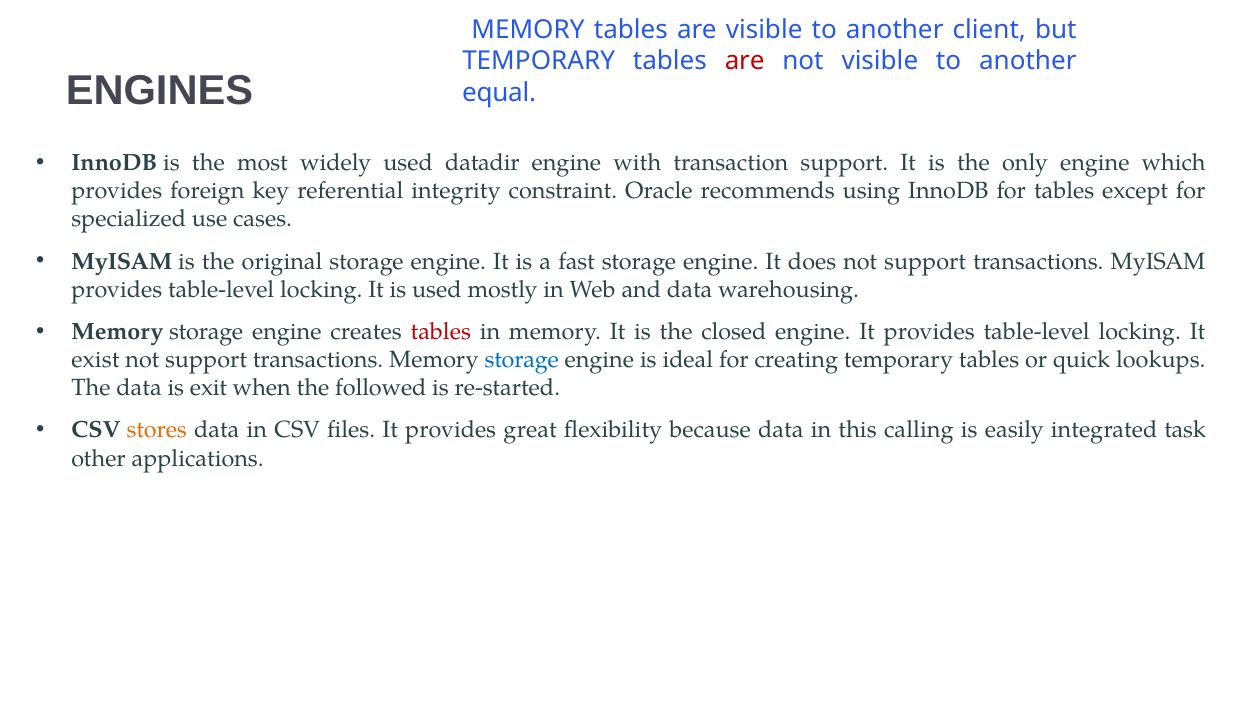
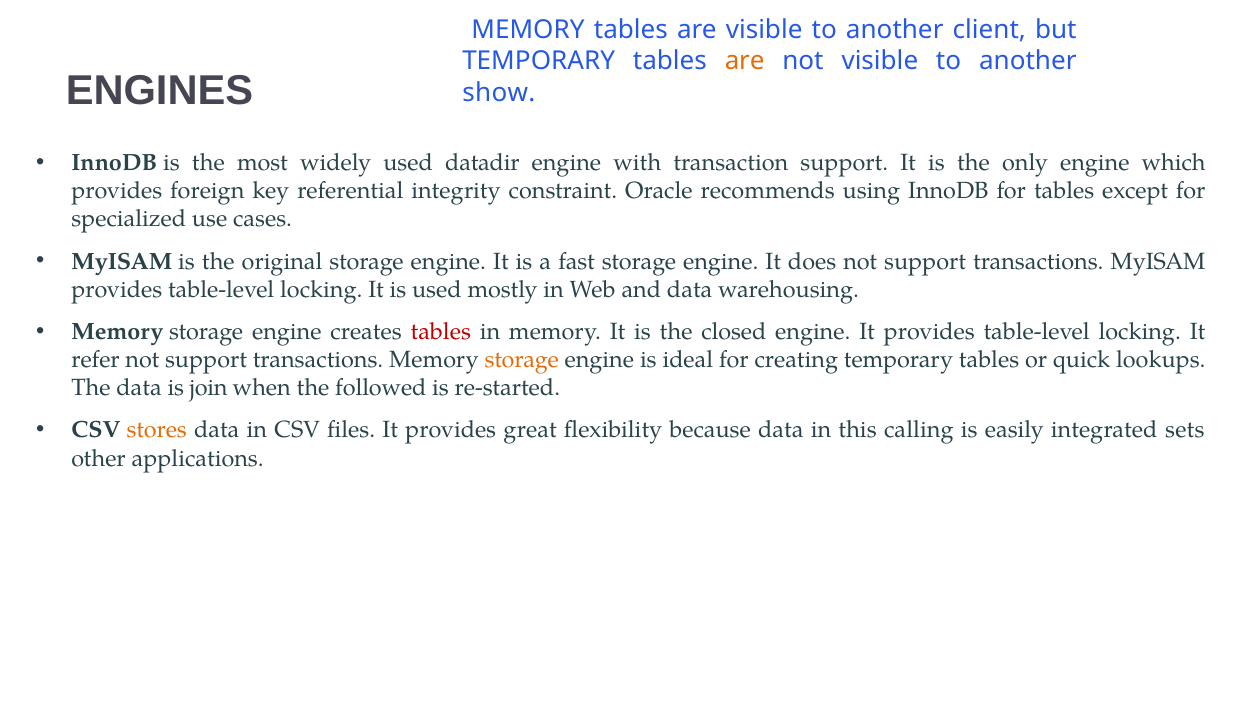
are at (745, 61) colour: red -> orange
equal: equal -> show
exist: exist -> refer
storage at (522, 360) colour: blue -> orange
exit: exit -> join
task: task -> sets
